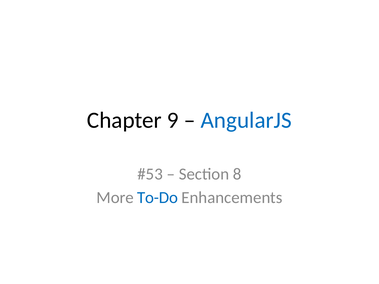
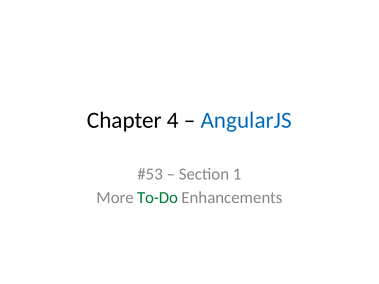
9: 9 -> 4
8: 8 -> 1
To-Do colour: blue -> green
